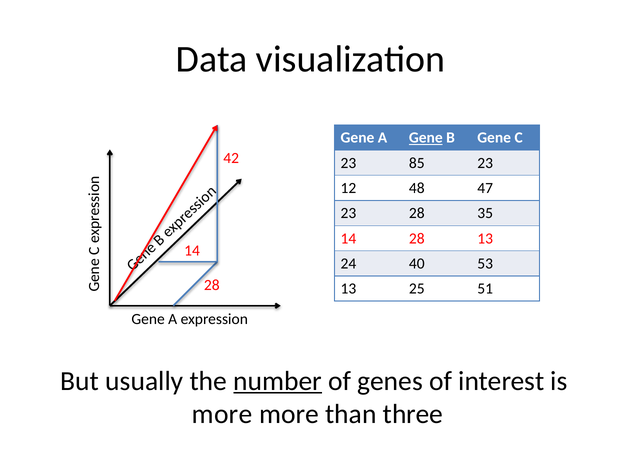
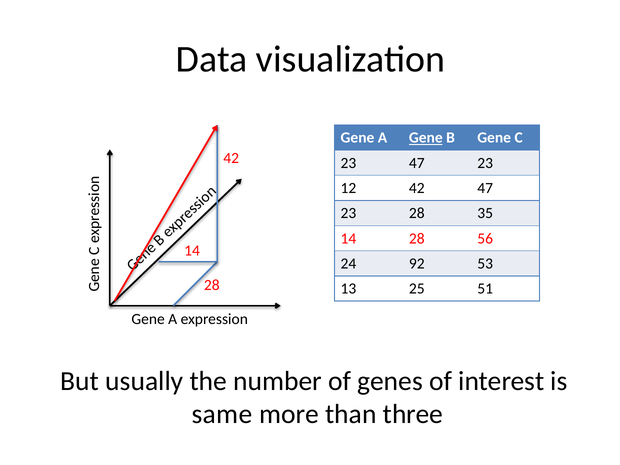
23 85: 85 -> 47
12 48: 48 -> 42
28 13: 13 -> 56
40: 40 -> 92
number underline: present -> none
more at (222, 414): more -> same
